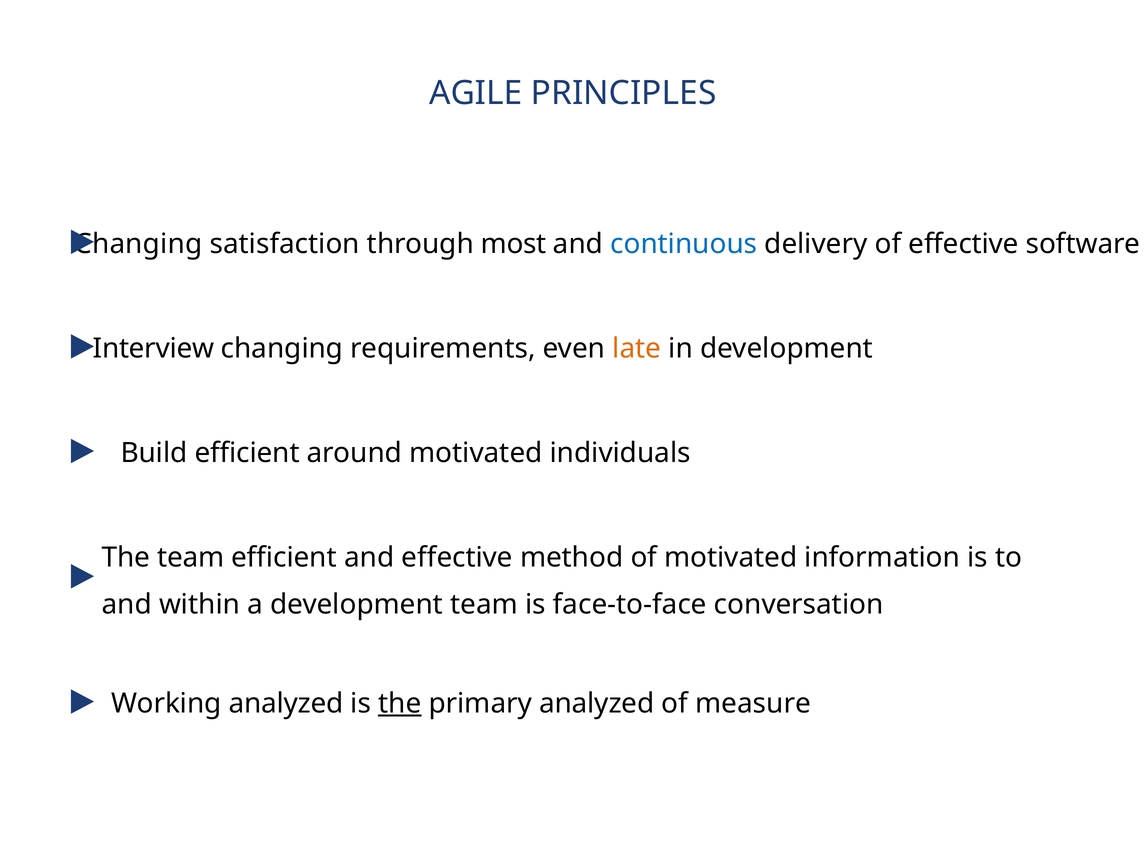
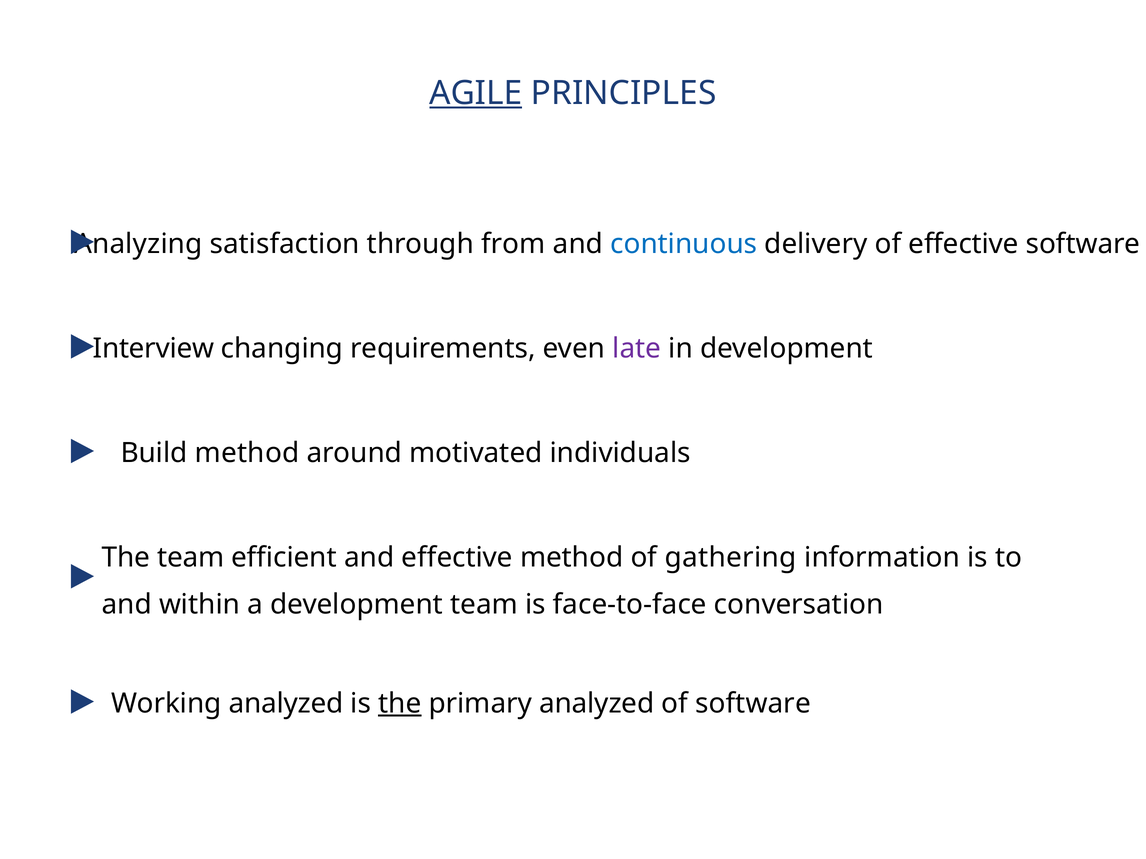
AGILE underline: none -> present
Changing at (138, 244): Changing -> Analyzing
most: most -> from
late colour: orange -> purple
Build efficient: efficient -> method
of motivated: motivated -> gathering
of measure: measure -> software
